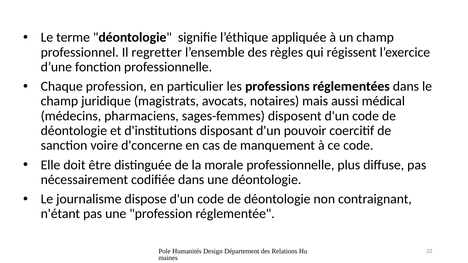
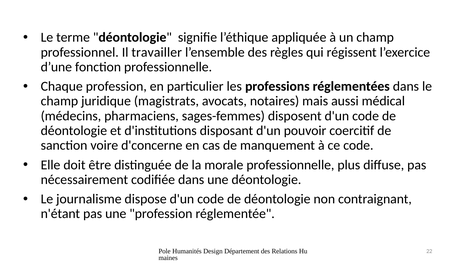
regretter: regretter -> travailler
